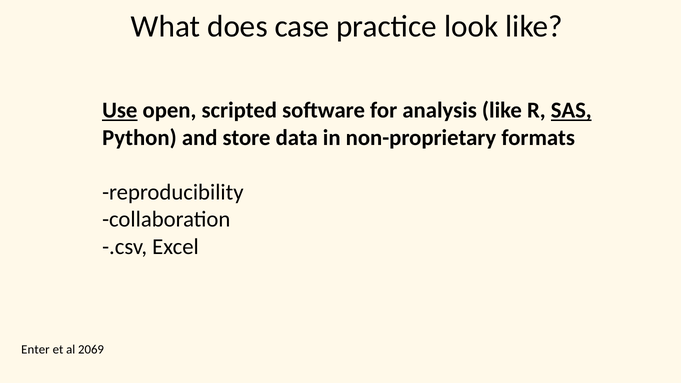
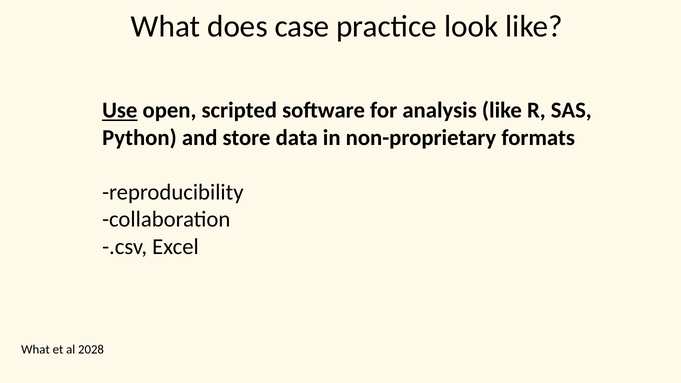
SAS underline: present -> none
Enter at (35, 350): Enter -> What
2069: 2069 -> 2028
